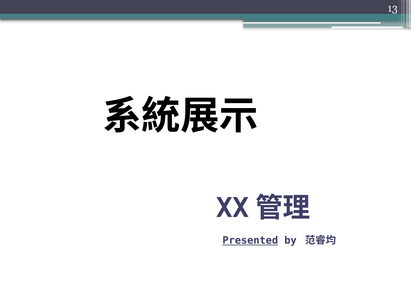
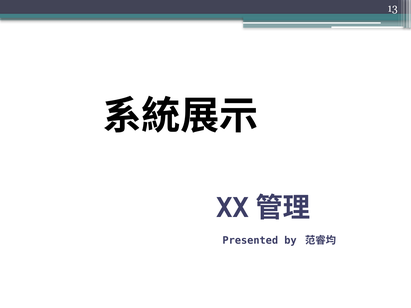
Presented underline: present -> none
